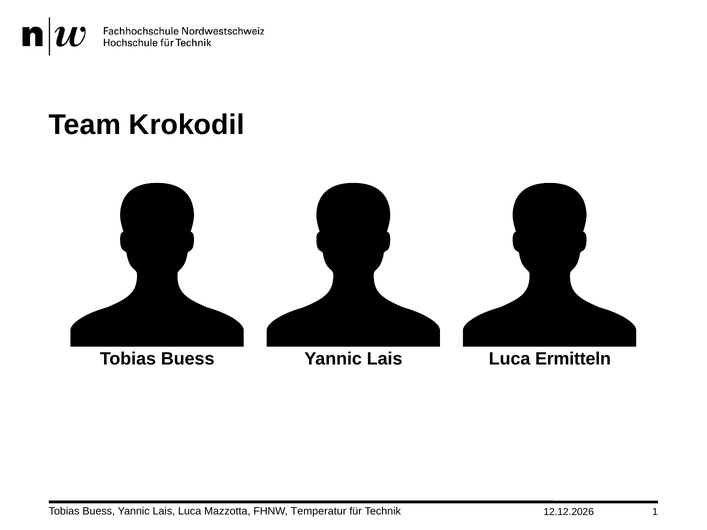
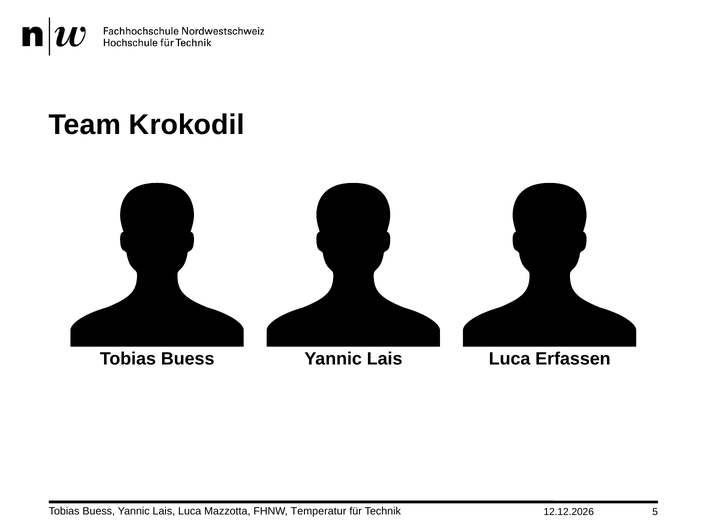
Ermitteln: Ermitteln -> Erfassen
1: 1 -> 5
